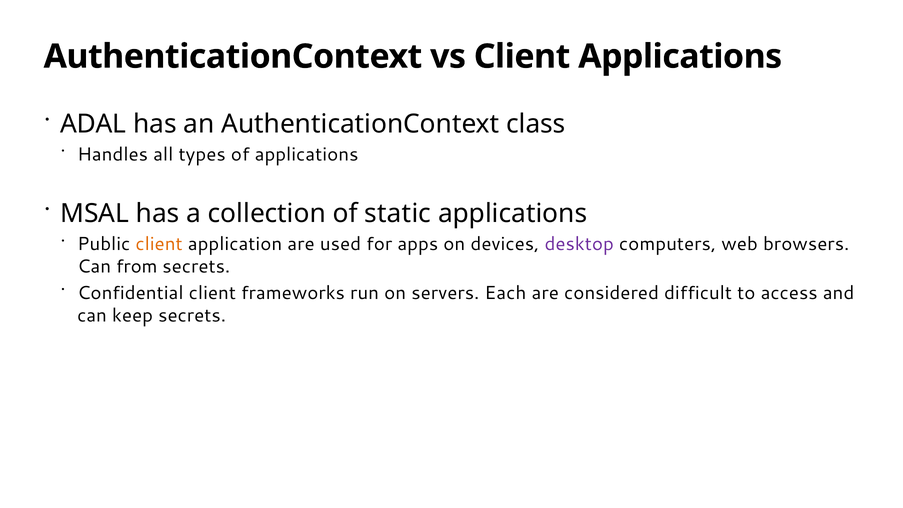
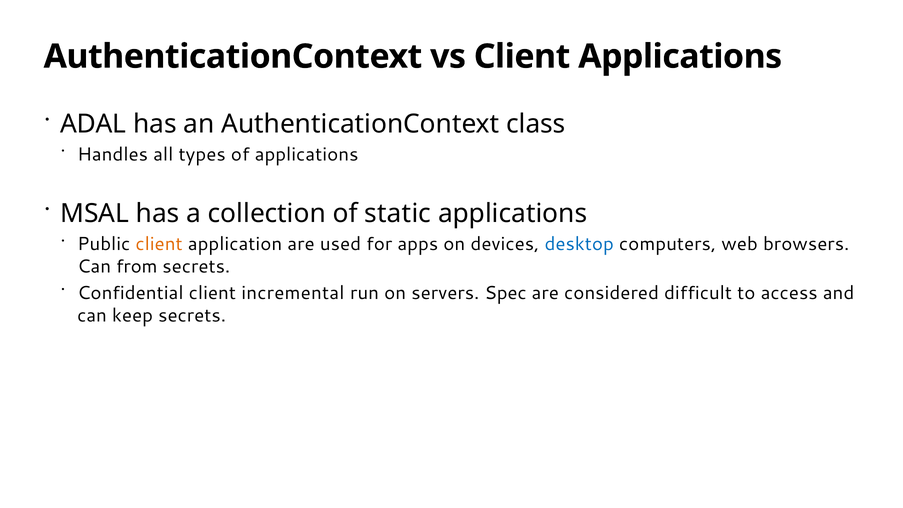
desktop colour: purple -> blue
frameworks: frameworks -> incremental
Each: Each -> Spec
